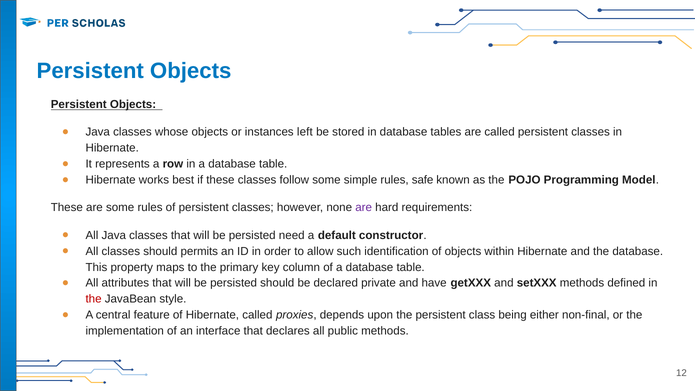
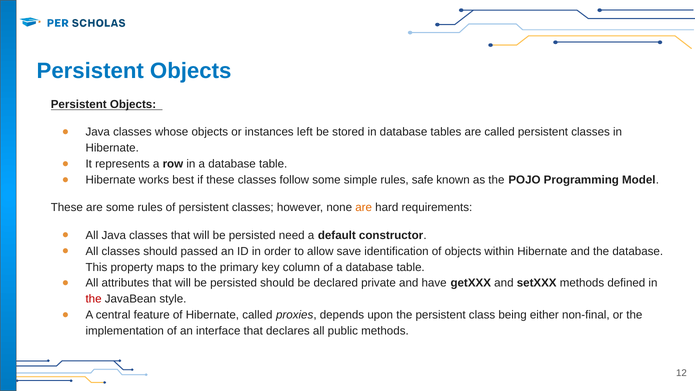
are at (364, 208) colour: purple -> orange
permits: permits -> passed
such: such -> save
